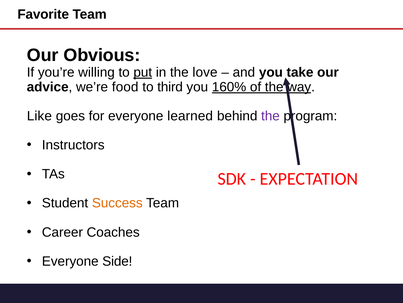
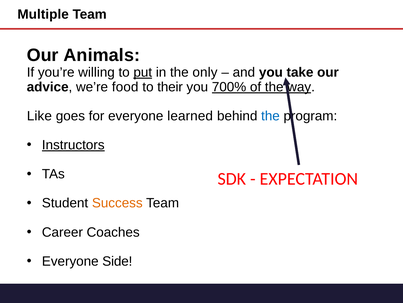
Favorite: Favorite -> Multiple
Obvious: Obvious -> Animals
love: love -> only
third: third -> their
160%: 160% -> 700%
the at (270, 116) colour: purple -> blue
Instructors underline: none -> present
